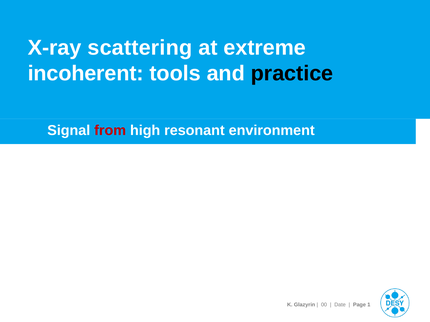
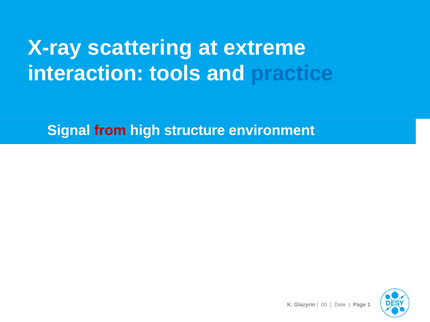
incoherent: incoherent -> interaction
practice colour: black -> blue
resonant: resonant -> structure
